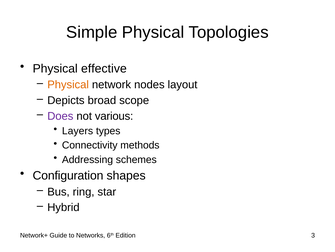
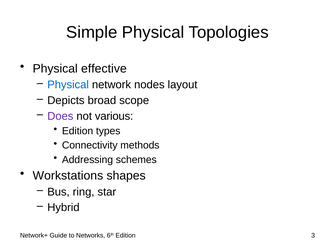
Physical at (68, 85) colour: orange -> blue
Layers at (78, 131): Layers -> Edition
Configuration: Configuration -> Workstations
